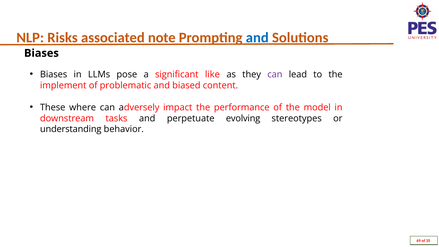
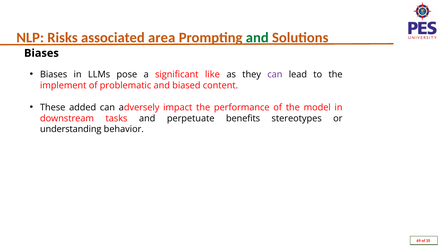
note: note -> area
and at (257, 38) colour: blue -> green
where: where -> added
evolving: evolving -> benefits
